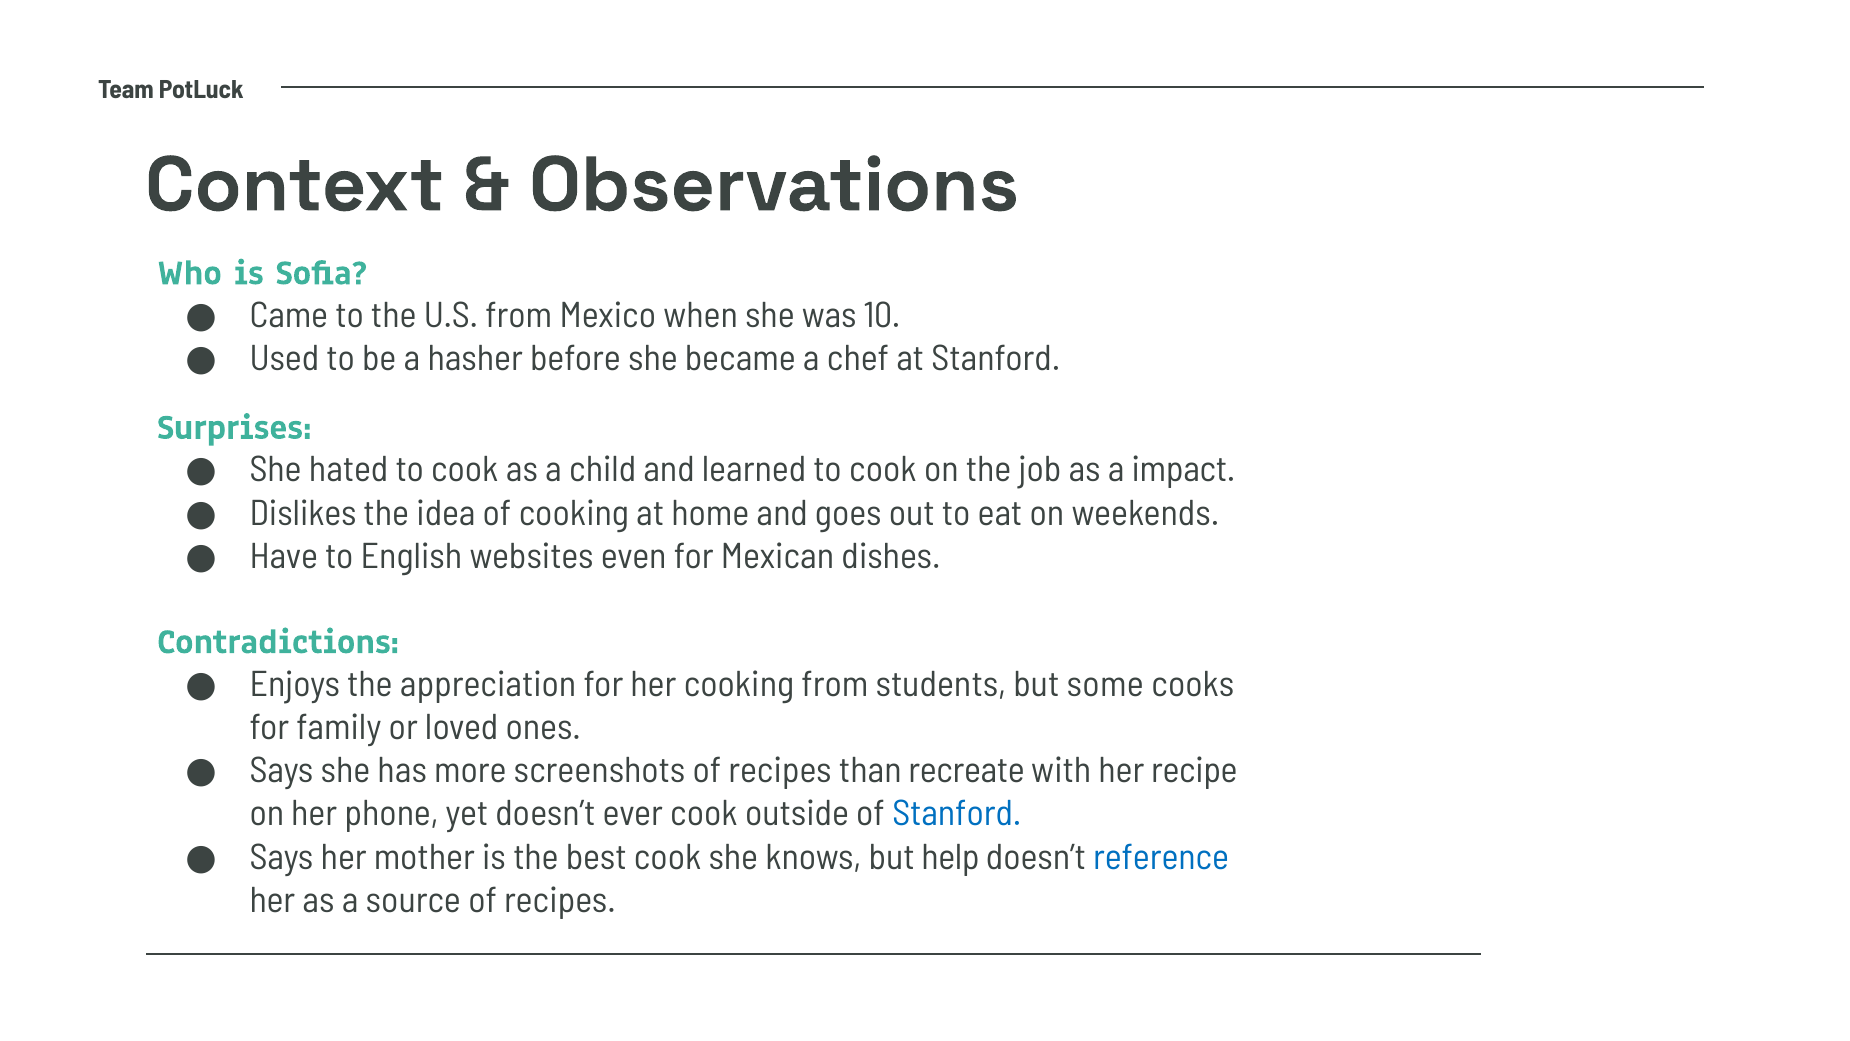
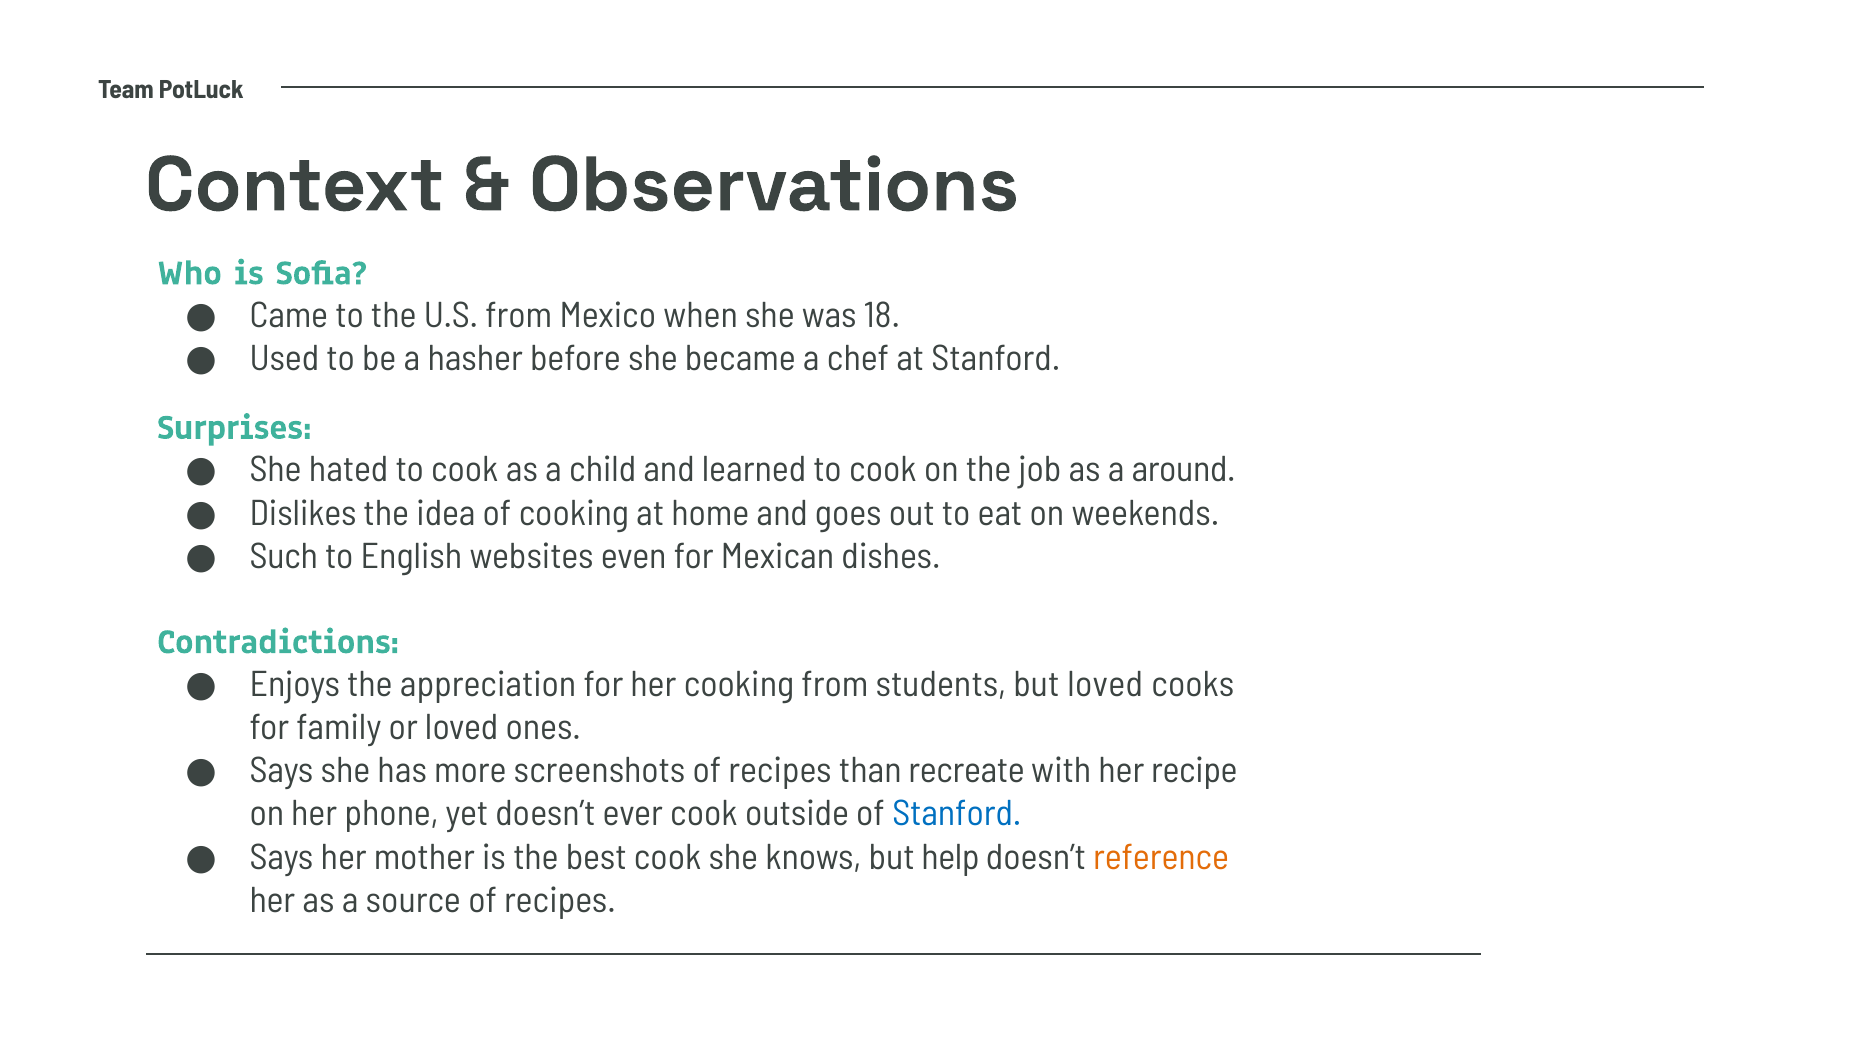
10: 10 -> 18
impact: impact -> around
Have: Have -> Such
but some: some -> loved
reference colour: blue -> orange
